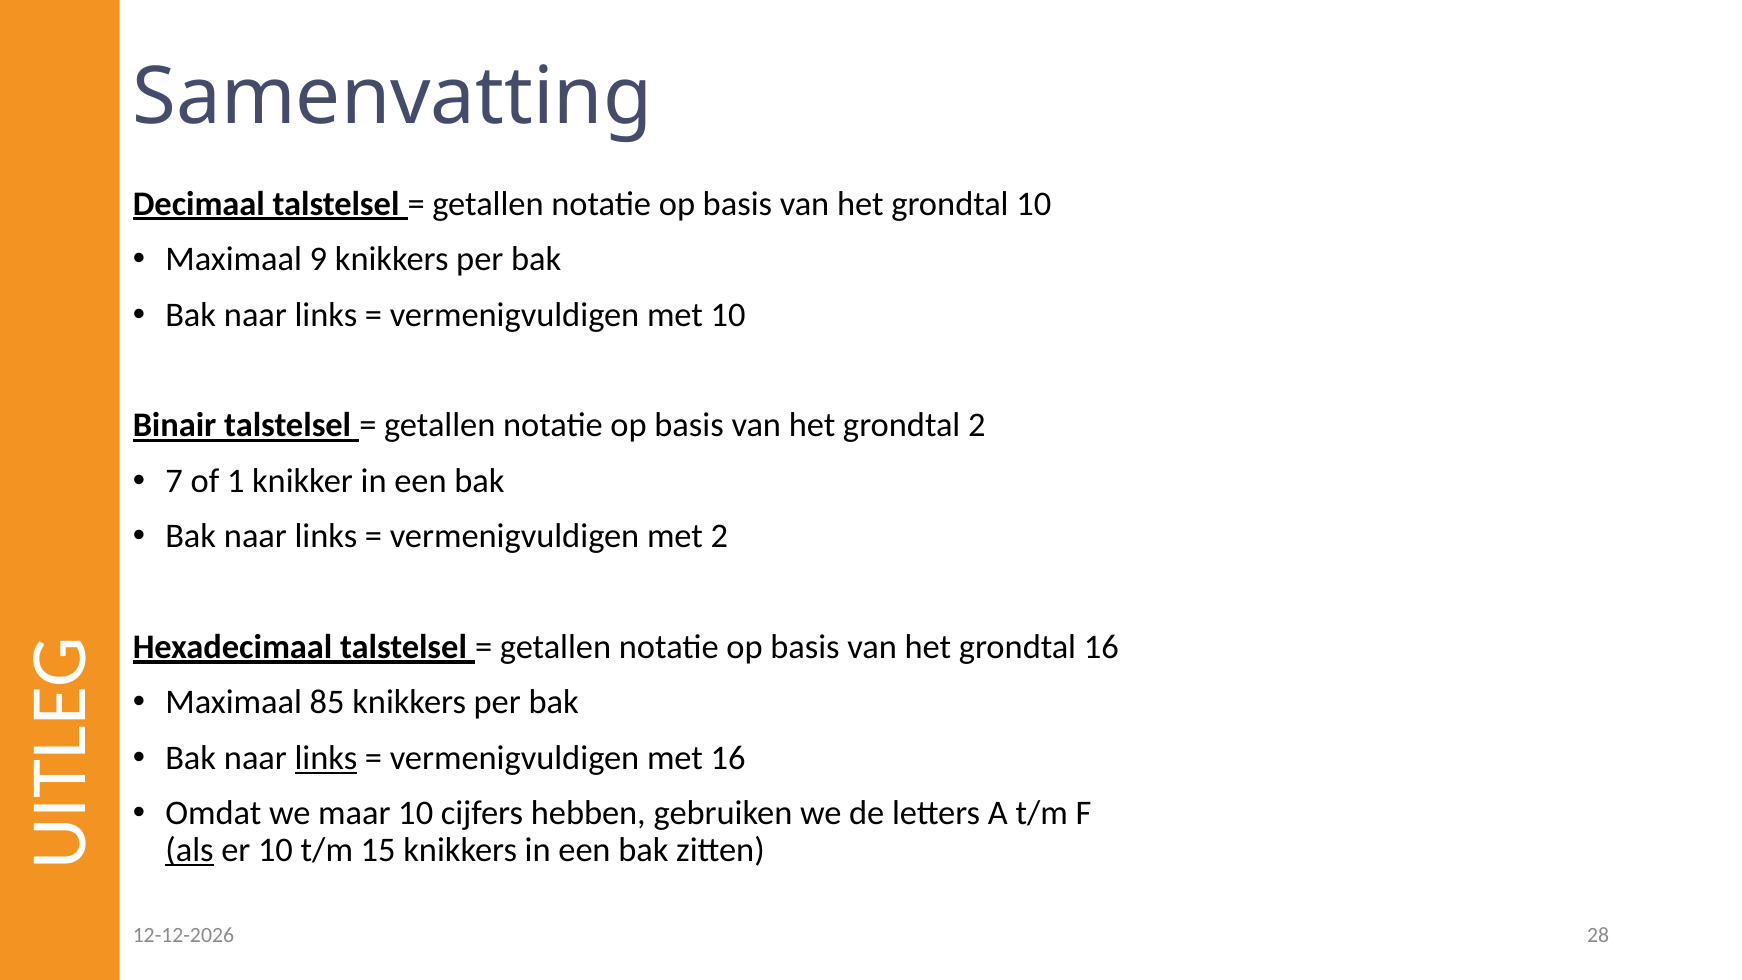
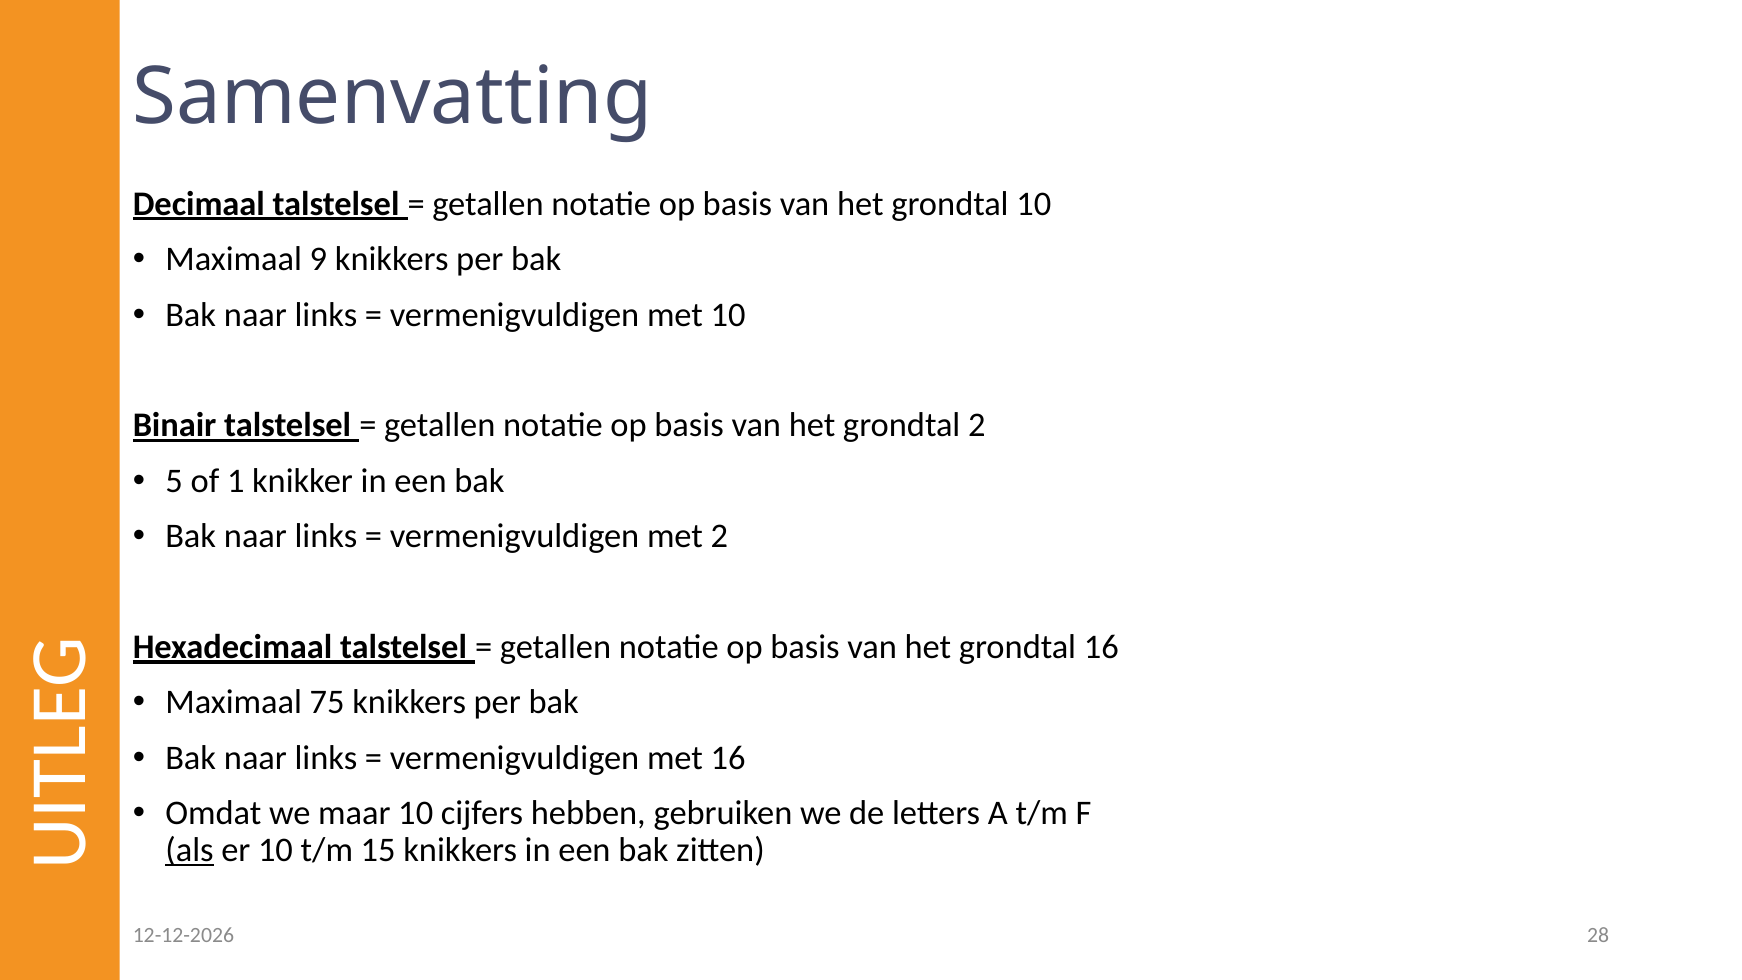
7: 7 -> 5
85: 85 -> 75
links at (326, 758) underline: present -> none
